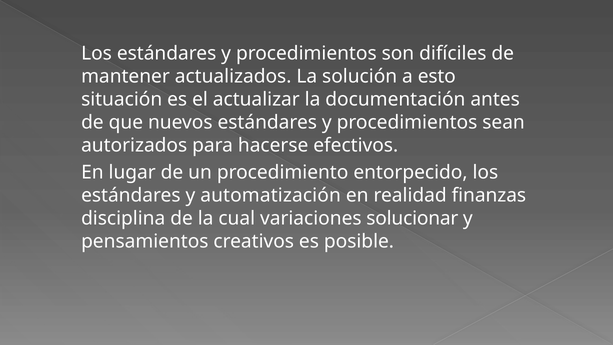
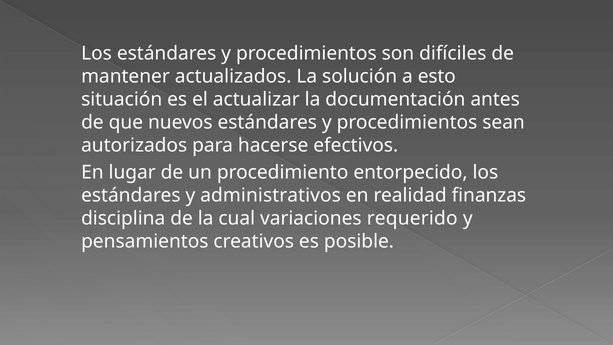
automatización: automatización -> administrativos
solucionar: solucionar -> requerido
